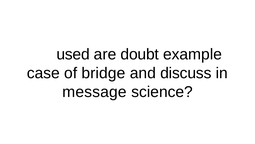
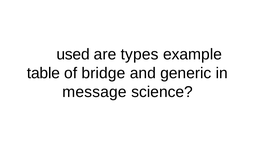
doubt: doubt -> types
case: case -> table
discuss: discuss -> generic
